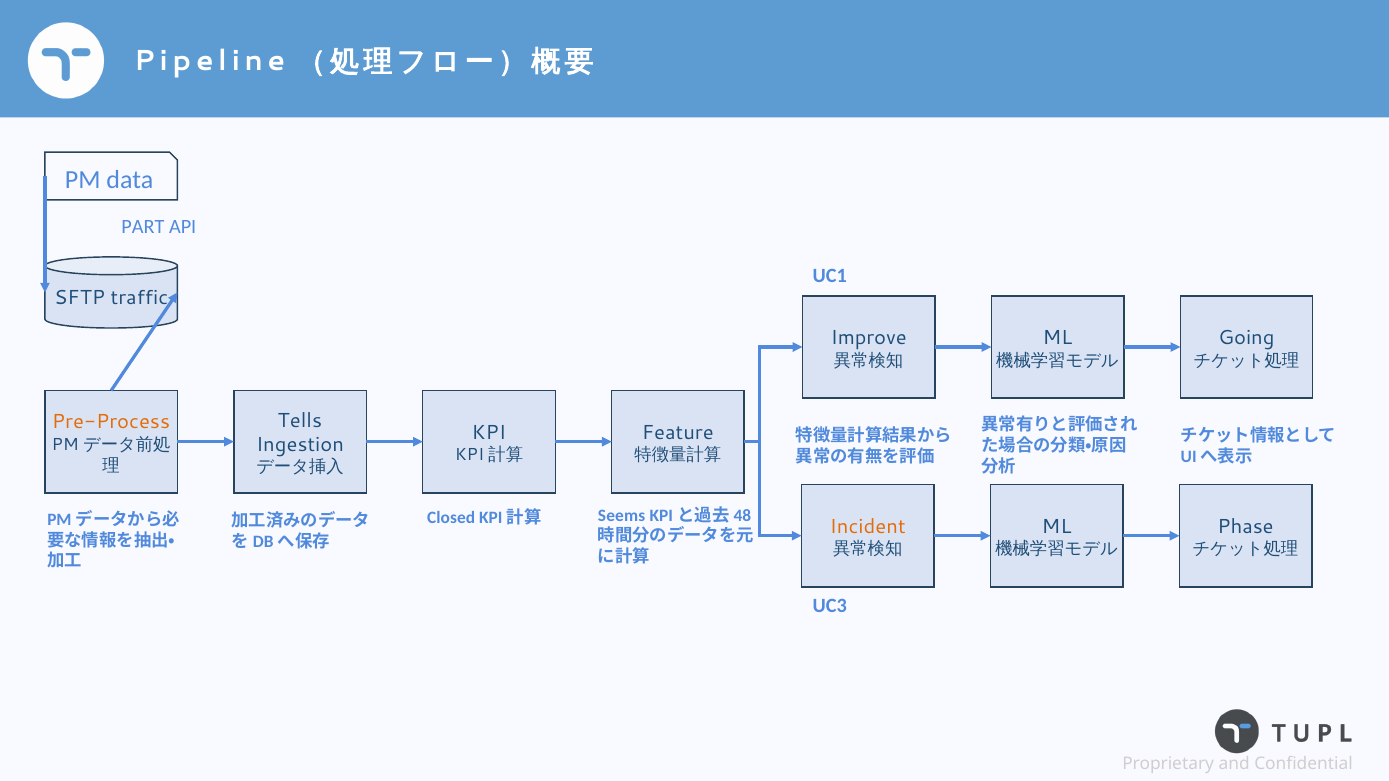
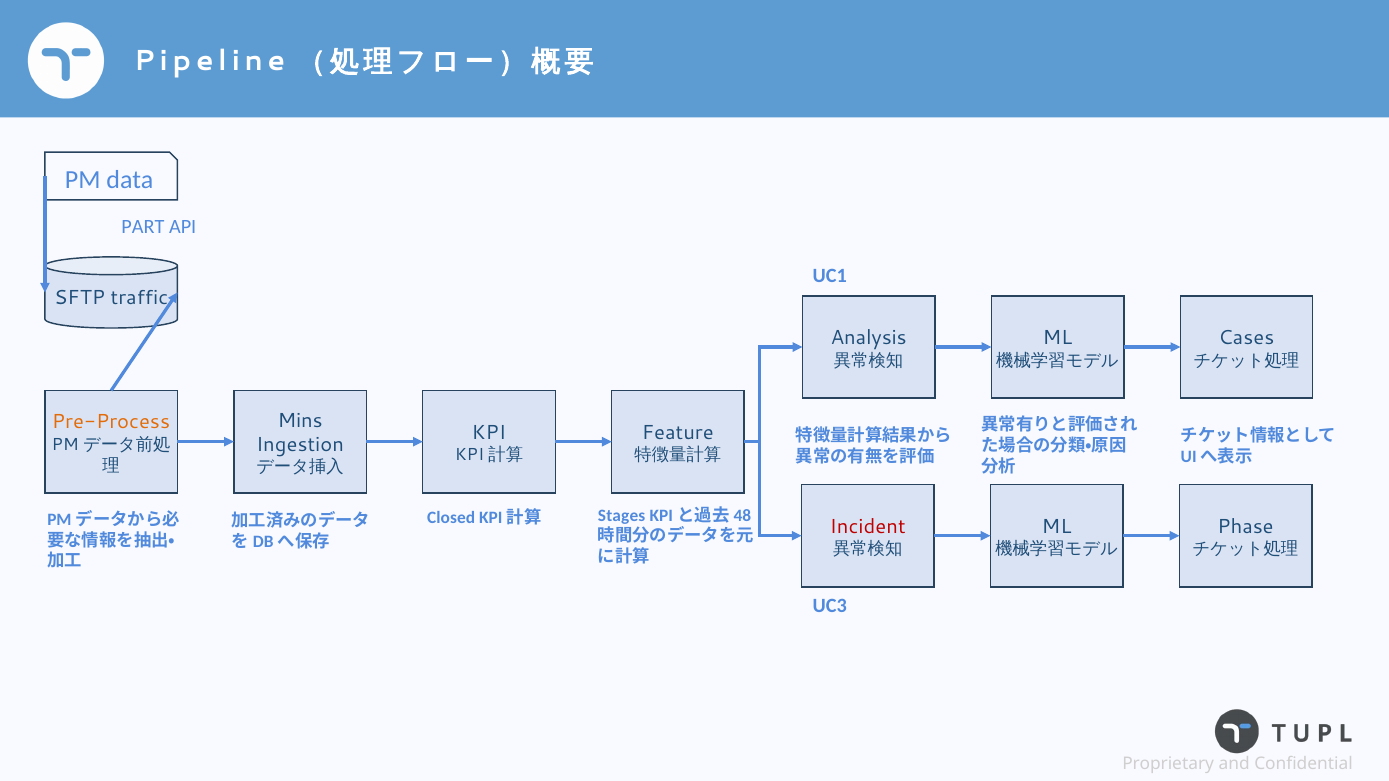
Improve: Improve -> Analysis
Going: Going -> Cases
Tells: Tells -> Mins
Seems: Seems -> Stages
Incident colour: orange -> red
